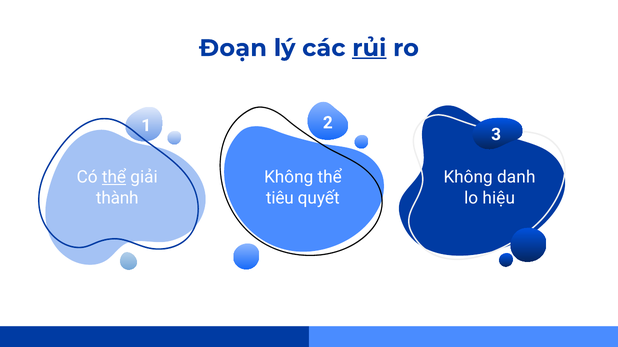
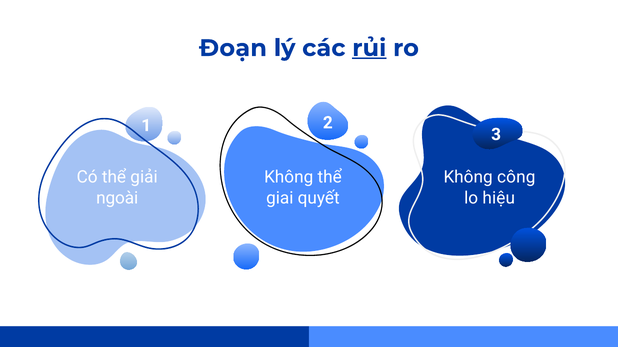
thể at (114, 178) underline: present -> none
danh: danh -> công
thành: thành -> ngoài
tiêu: tiêu -> giai
